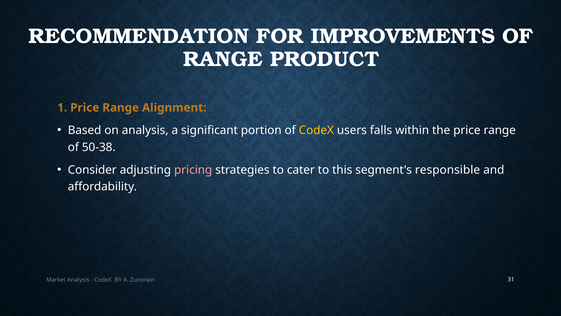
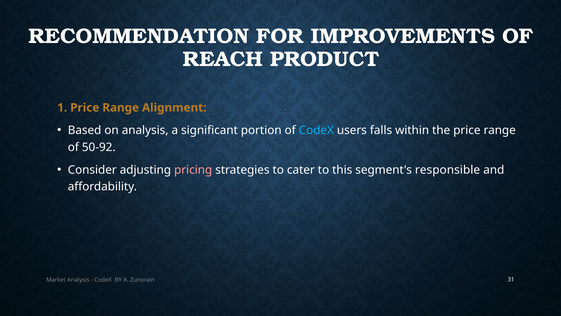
RANGE at (223, 59): RANGE -> REACH
CodeX at (316, 130) colour: yellow -> light blue
50-38: 50-38 -> 50-92
